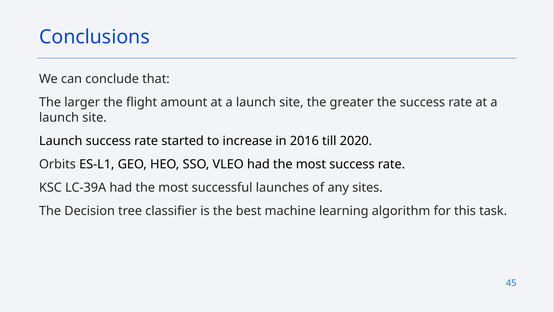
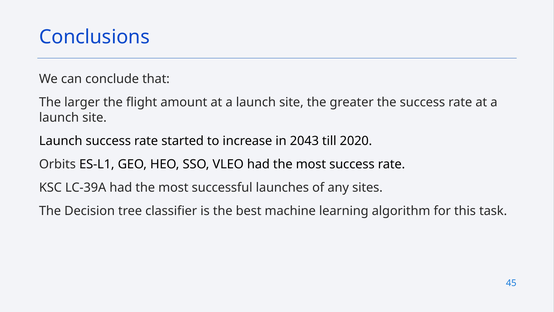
2016: 2016 -> 2043
